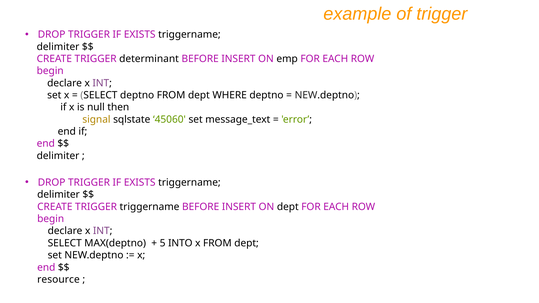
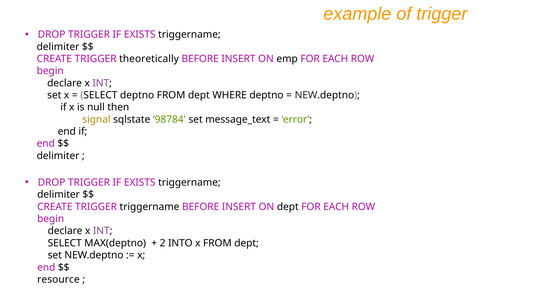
determinant: determinant -> theoretically
45060: 45060 -> 98784
5: 5 -> 2
